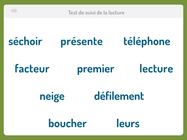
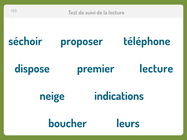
présente: présente -> proposer
facteur: facteur -> dispose
défilement: défilement -> indications
